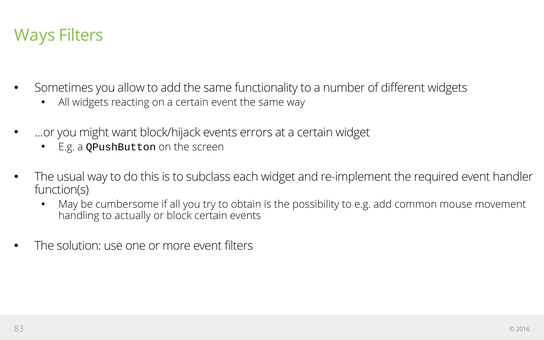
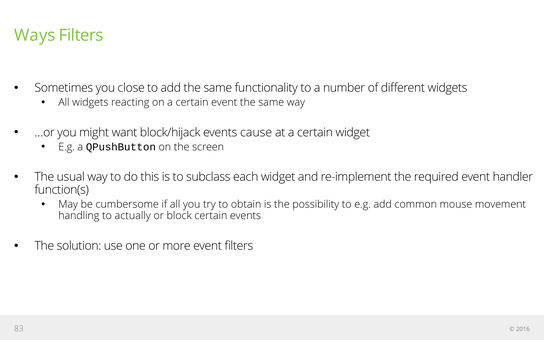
allow: allow -> close
errors: errors -> cause
